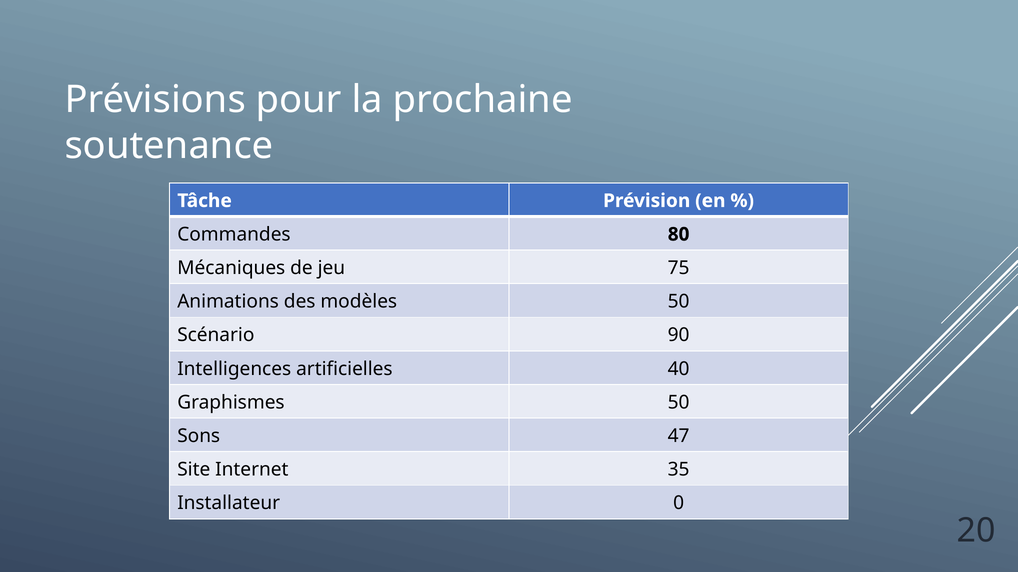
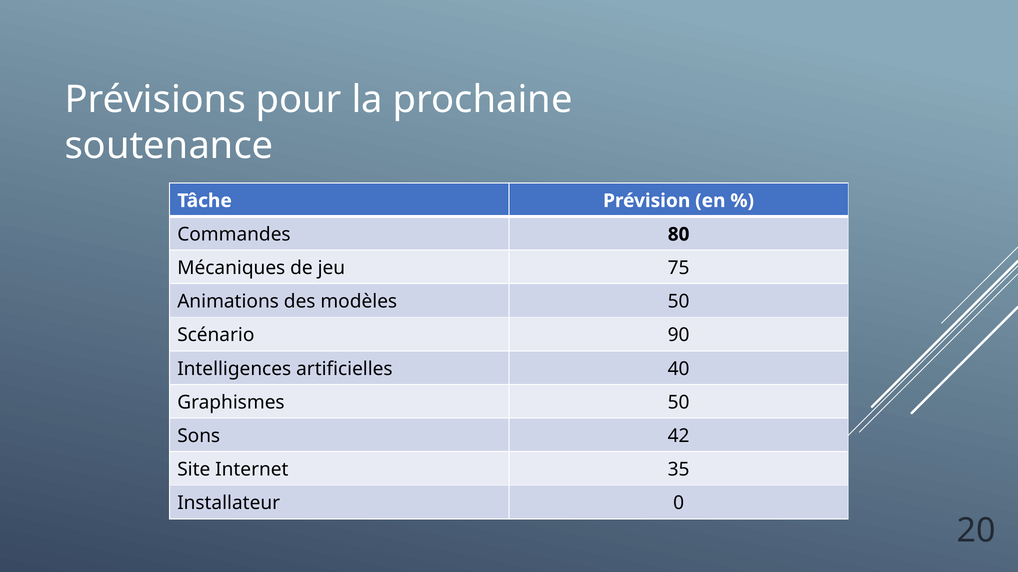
47: 47 -> 42
